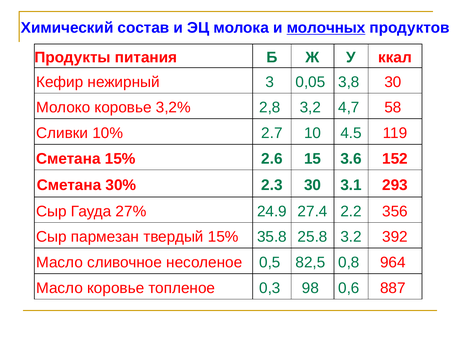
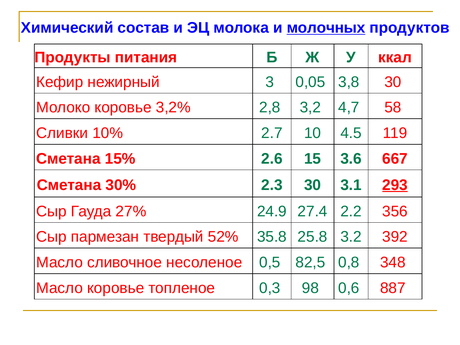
152: 152 -> 667
293 underline: none -> present
твердый 15%: 15% -> 52%
964: 964 -> 348
